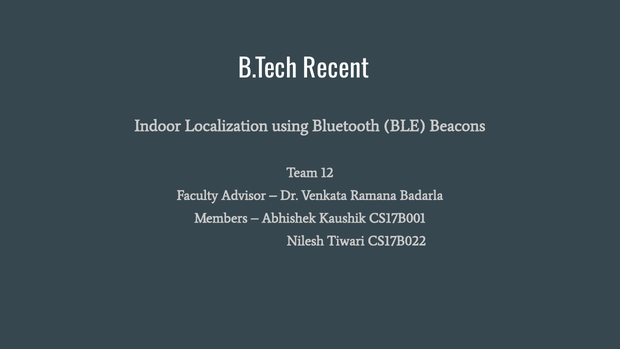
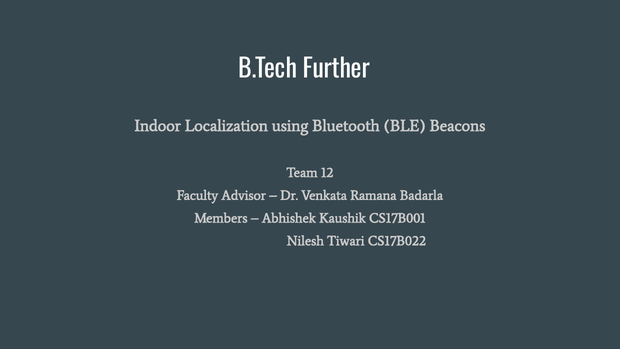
Recent: Recent -> Further
